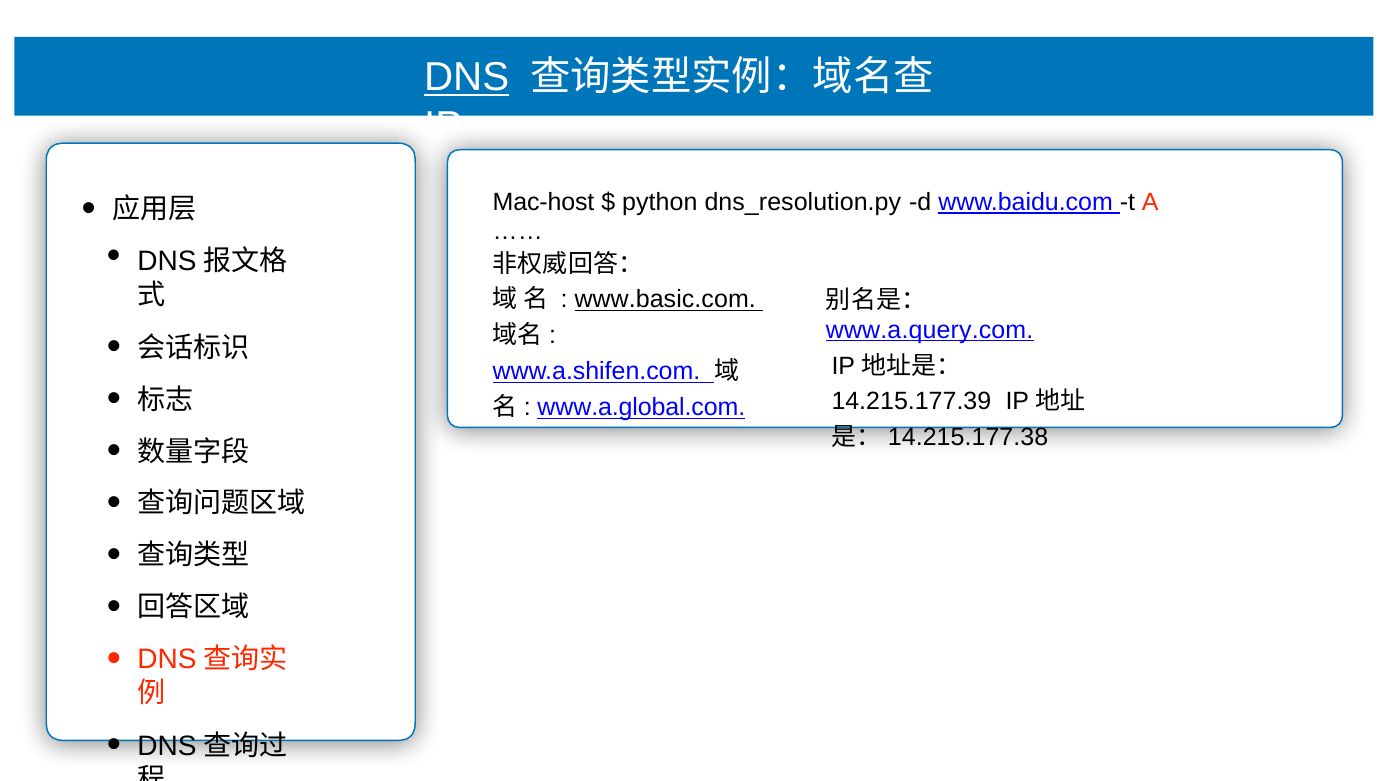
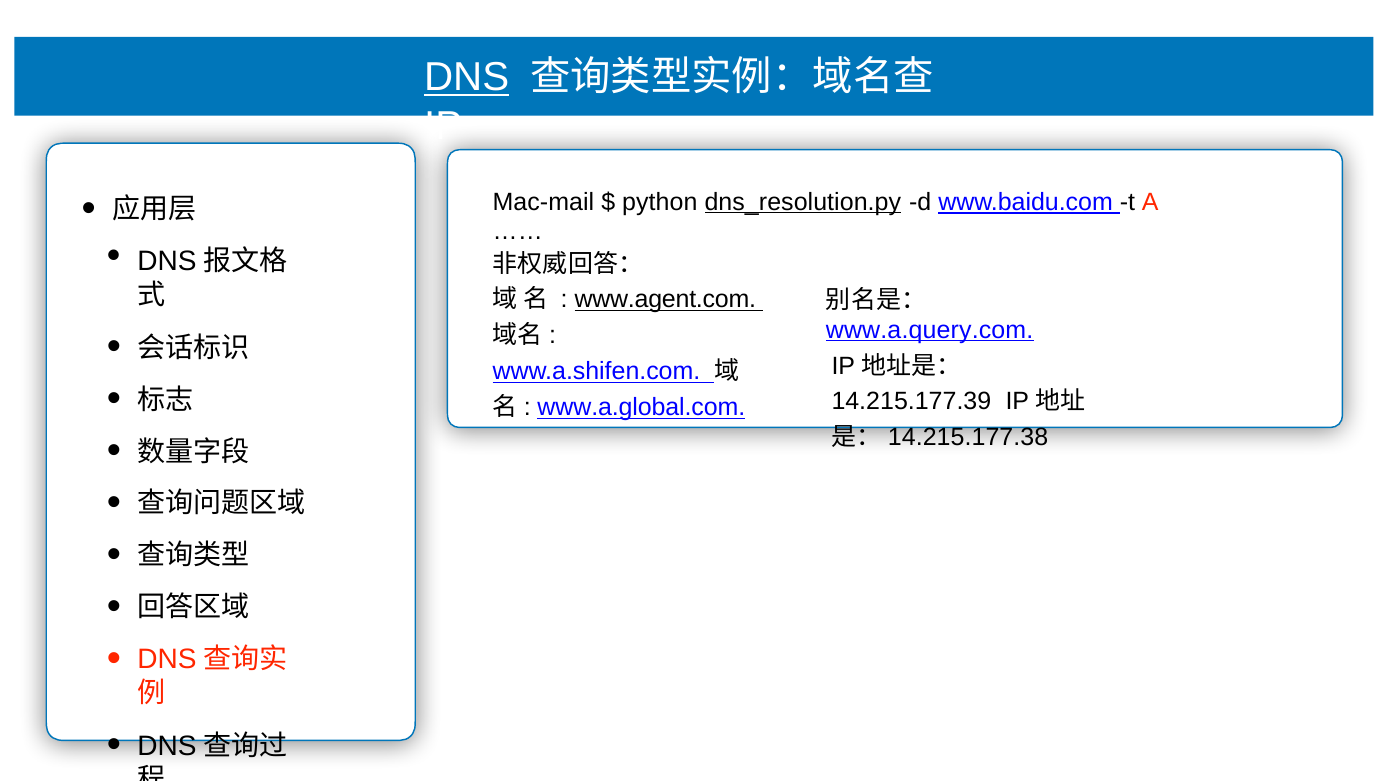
Mac-host: Mac-host -> Mac-mail
dns_resolution.py underline: none -> present
www.basic.com: www.basic.com -> www.agent.com
